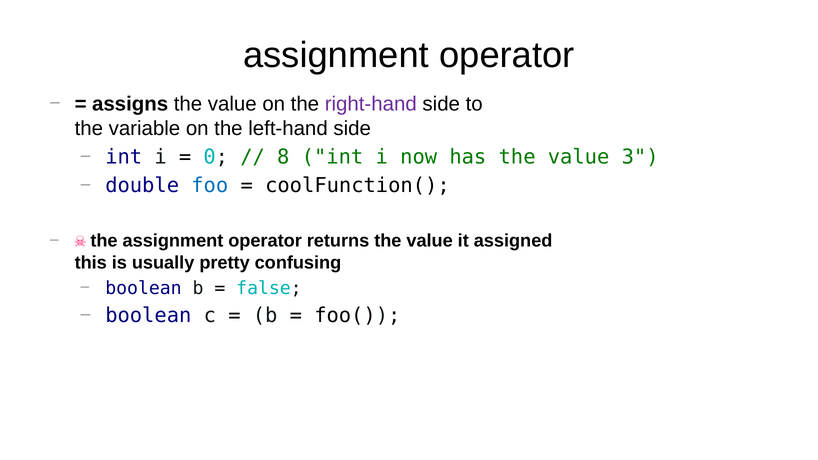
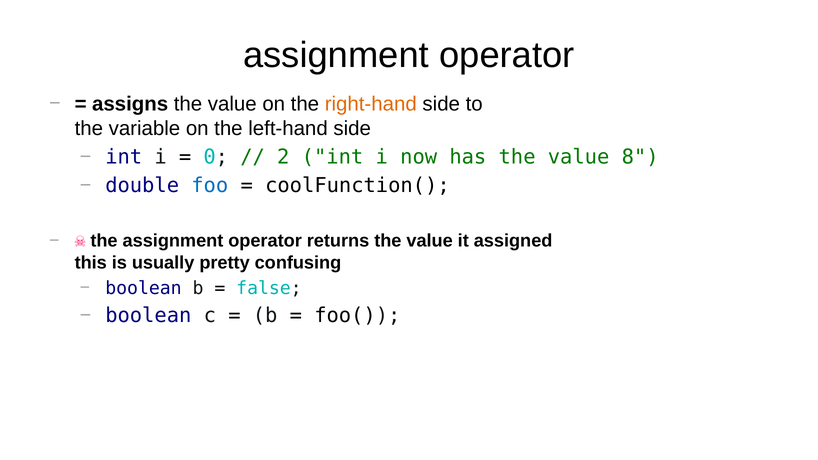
right-hand colour: purple -> orange
8: 8 -> 2
3: 3 -> 8
